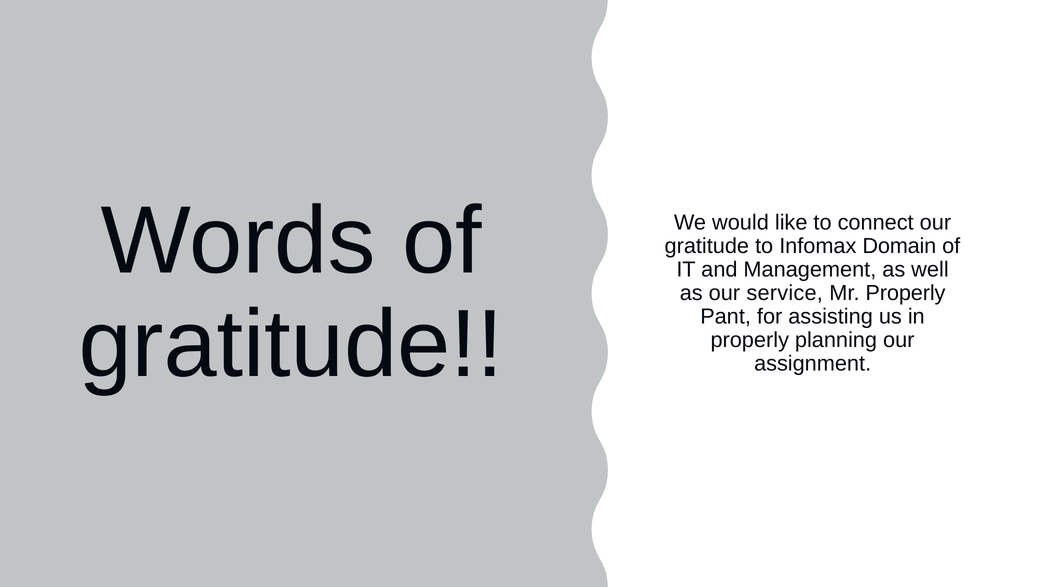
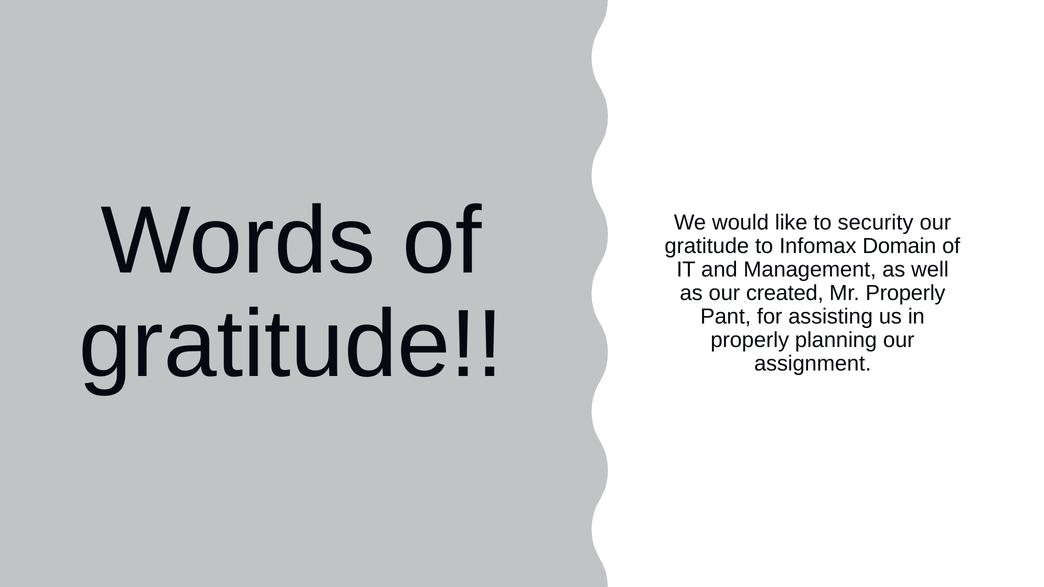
connect: connect -> security
service: service -> created
